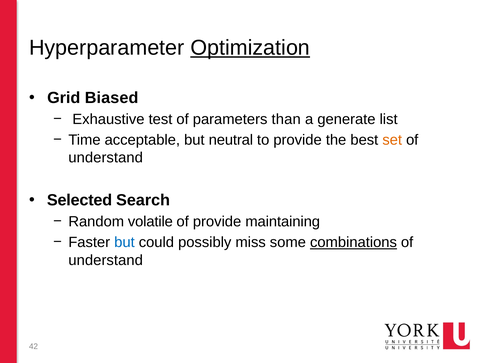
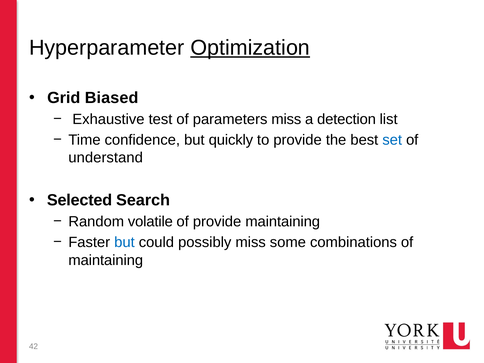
parameters than: than -> miss
generate: generate -> detection
acceptable: acceptable -> confidence
neutral: neutral -> quickly
set colour: orange -> blue
combinations underline: present -> none
understand at (106, 260): understand -> maintaining
